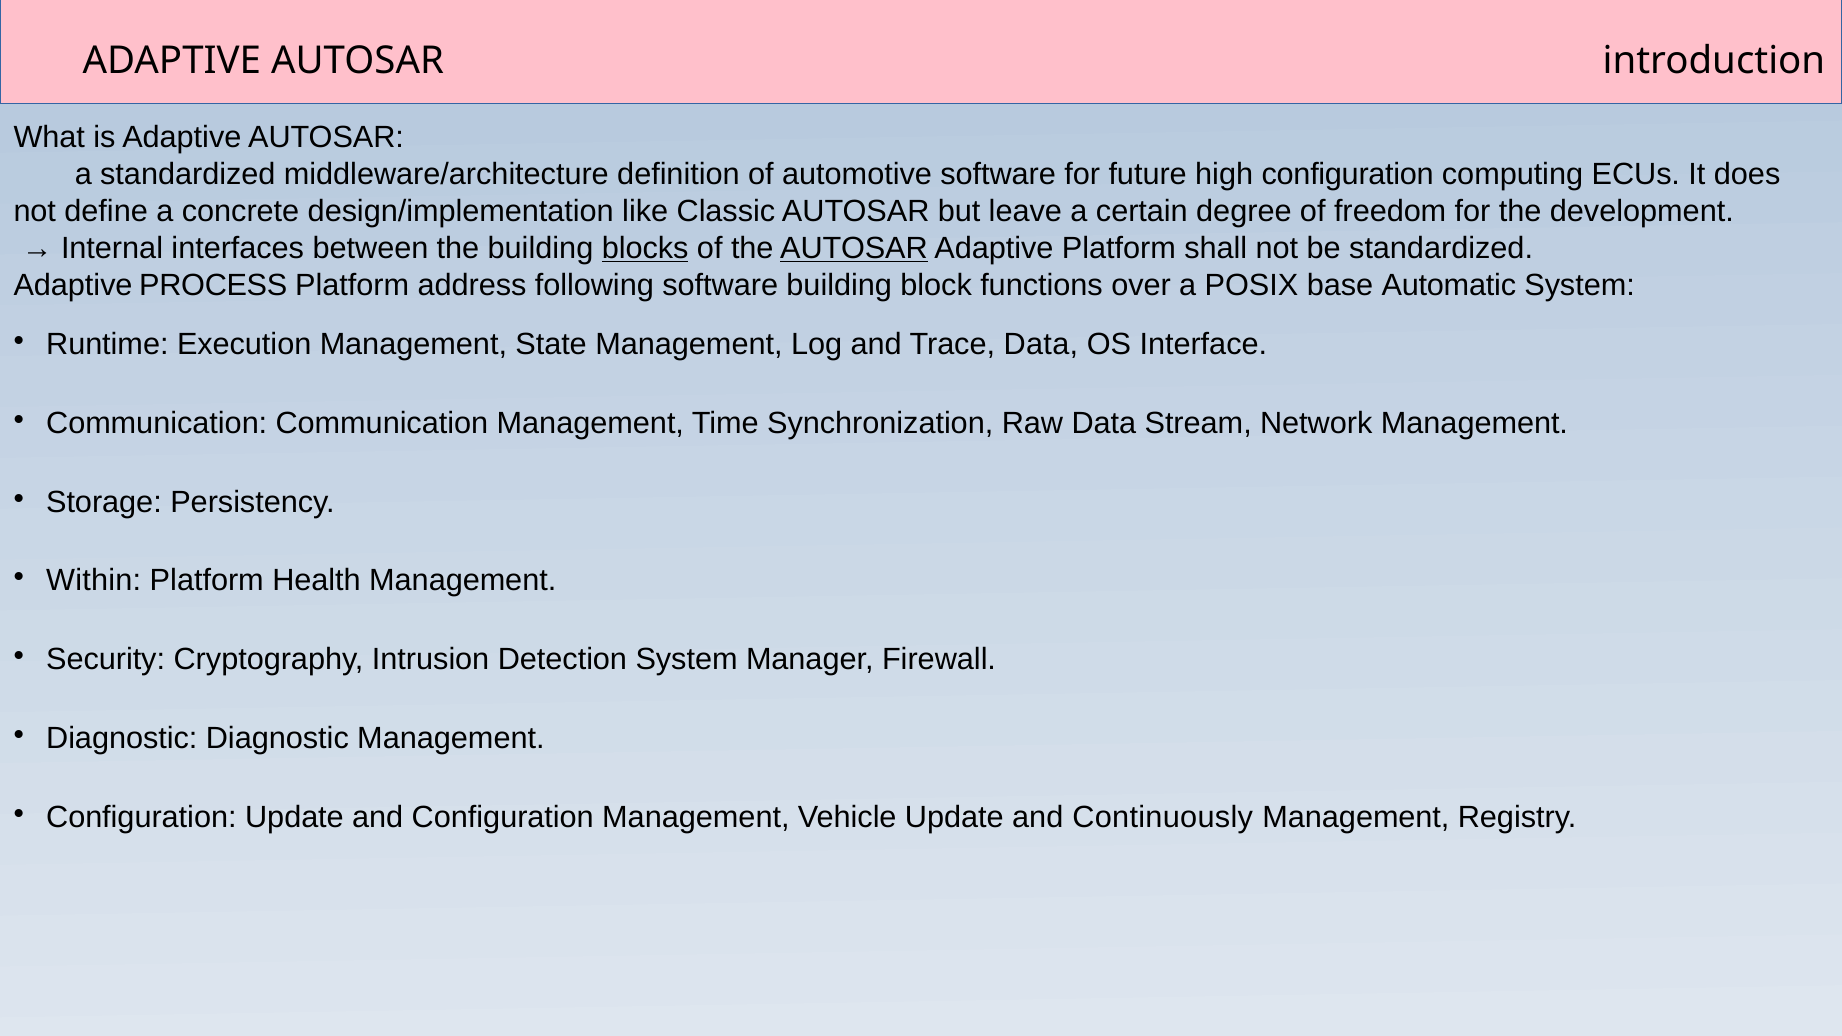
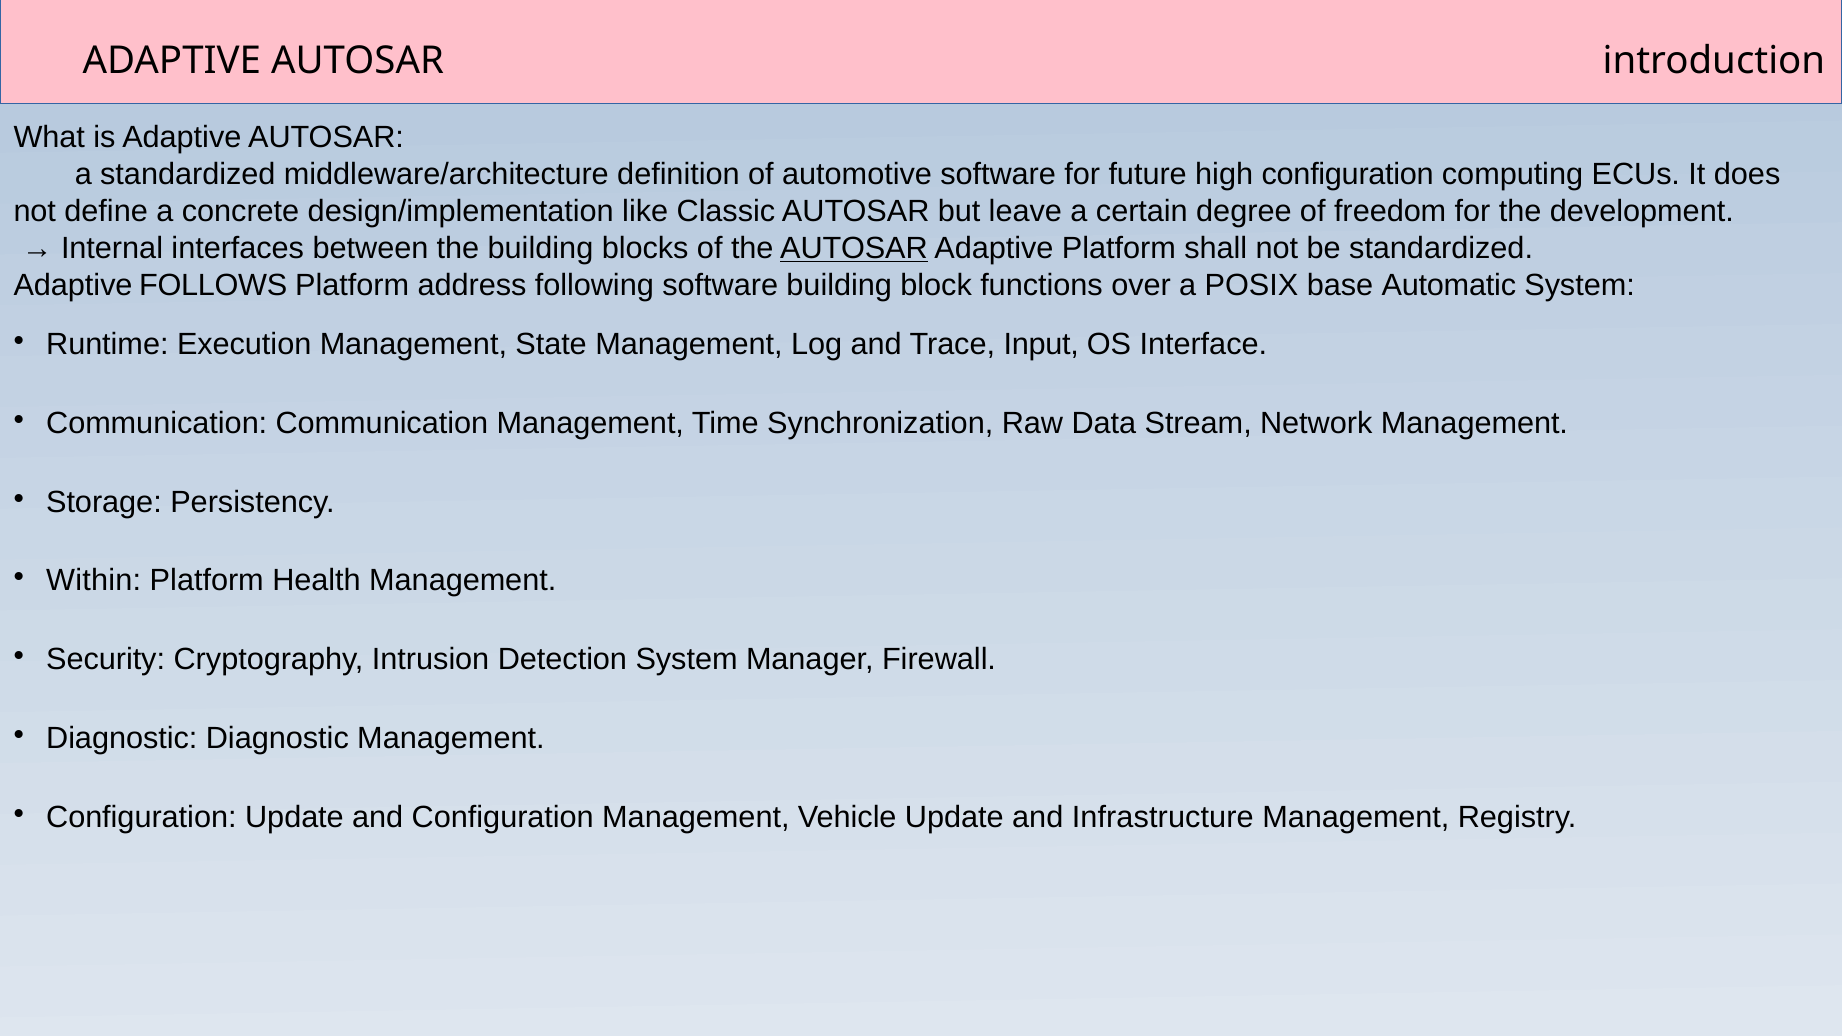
blocks underline: present -> none
PROCESS: PROCESS -> FOLLOWS
Trace Data: Data -> Input
Continuously: Continuously -> Infrastructure
